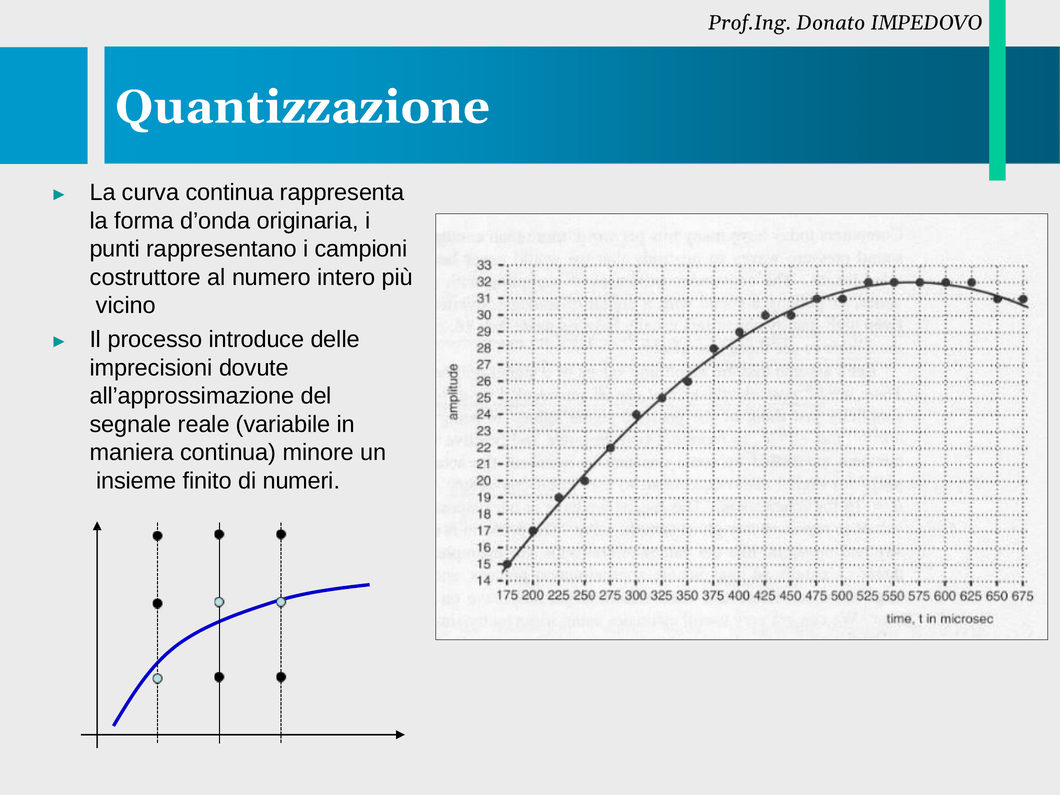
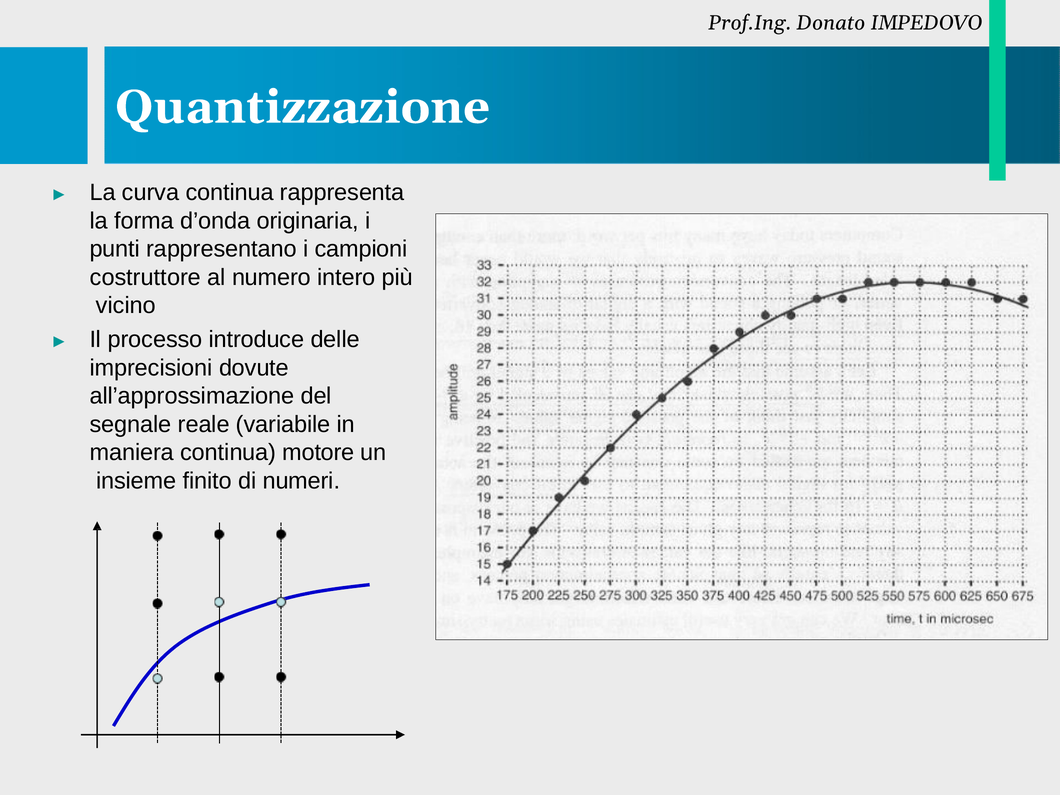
minore: minore -> motore
